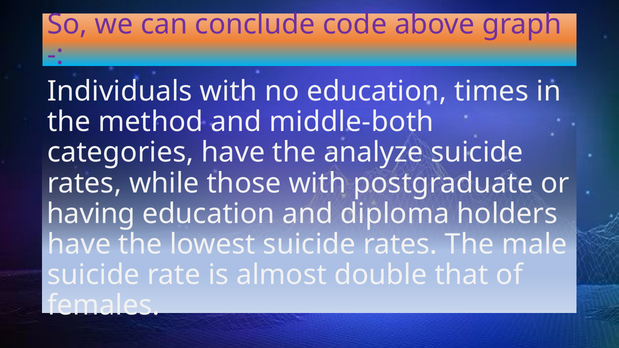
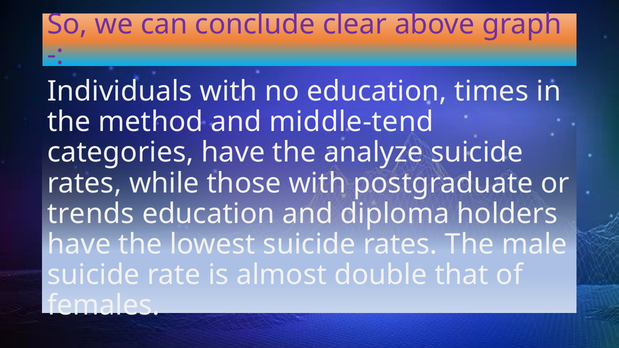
code: code -> clear
middle-both: middle-both -> middle-tend
having: having -> trends
